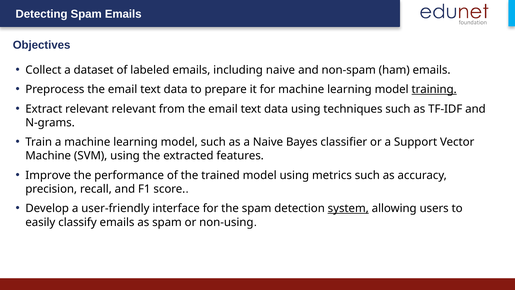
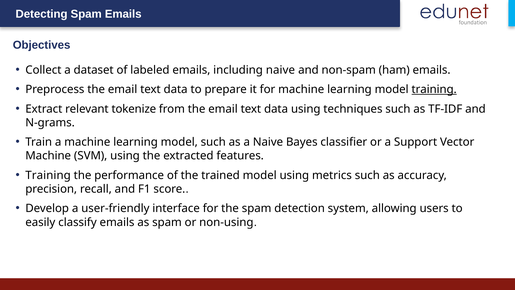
relevant relevant: relevant -> tokenize
Improve at (48, 175): Improve -> Training
system underline: present -> none
